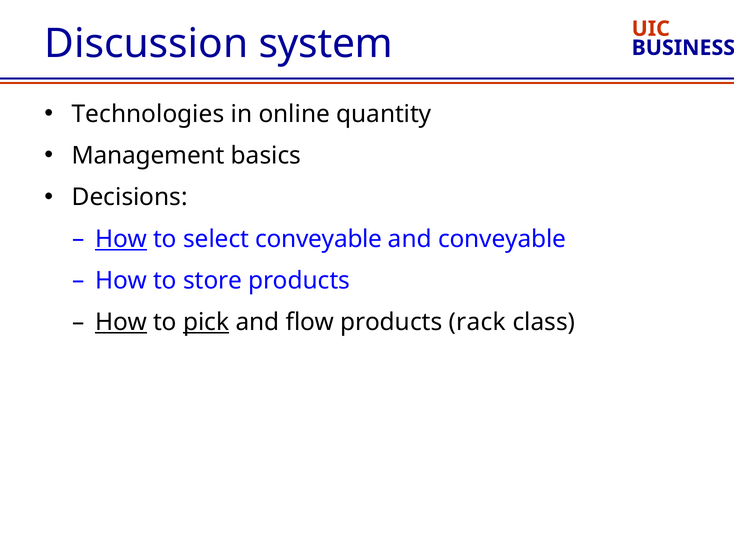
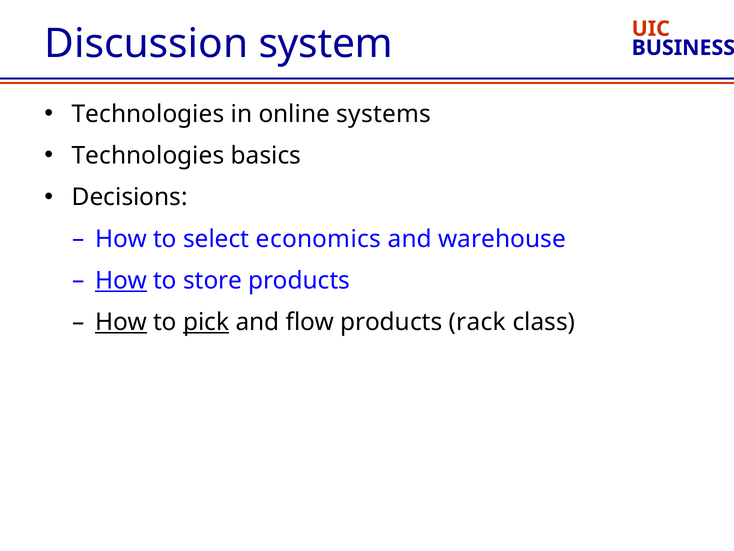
quantity: quantity -> systems
Management at (148, 156): Management -> Technologies
How at (121, 239) underline: present -> none
select conveyable: conveyable -> economics
and conveyable: conveyable -> warehouse
How at (121, 280) underline: none -> present
